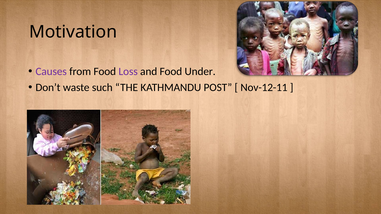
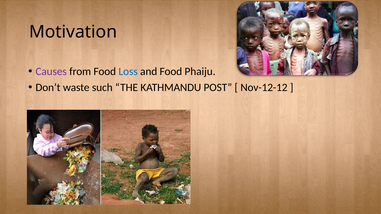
Loss colour: purple -> blue
Under: Under -> Phaiju
Nov-12-11: Nov-12-11 -> Nov-12-12
